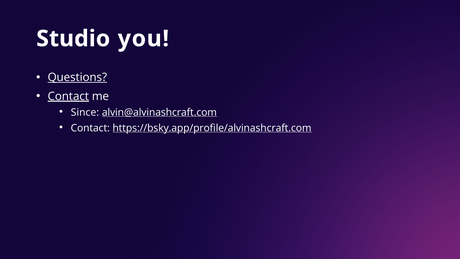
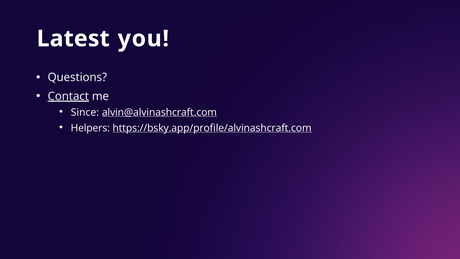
Studio: Studio -> Latest
Questions underline: present -> none
Contact at (90, 128): Contact -> Helpers
